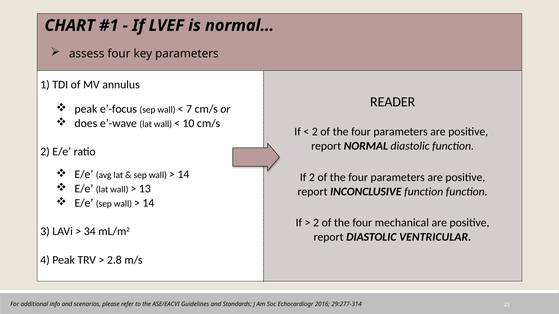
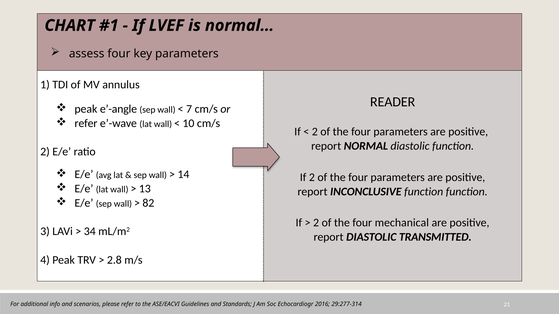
e’-focus: e’-focus -> e’-angle
does at (86, 123): does -> refer
14 at (148, 203): 14 -> 82
VENTRICULAR: VENTRICULAR -> TRANSMITTED
